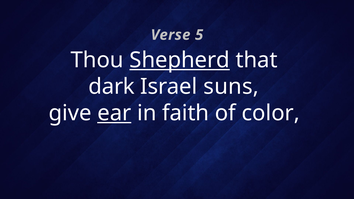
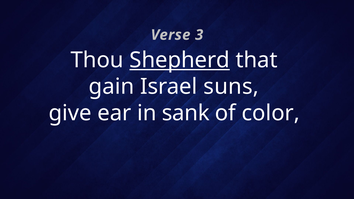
5: 5 -> 3
dark: dark -> gain
ear underline: present -> none
faith: faith -> sank
